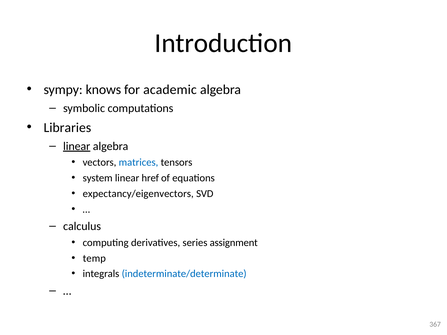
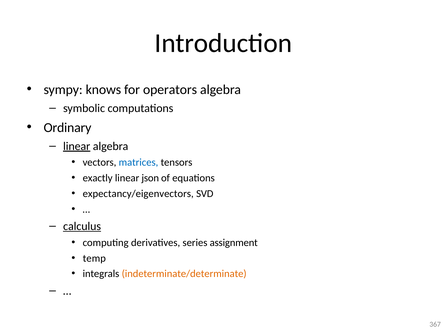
academic: academic -> operators
Libraries: Libraries -> Ordinary
system: system -> exactly
href: href -> json
calculus underline: none -> present
indeterminate/determinate colour: blue -> orange
